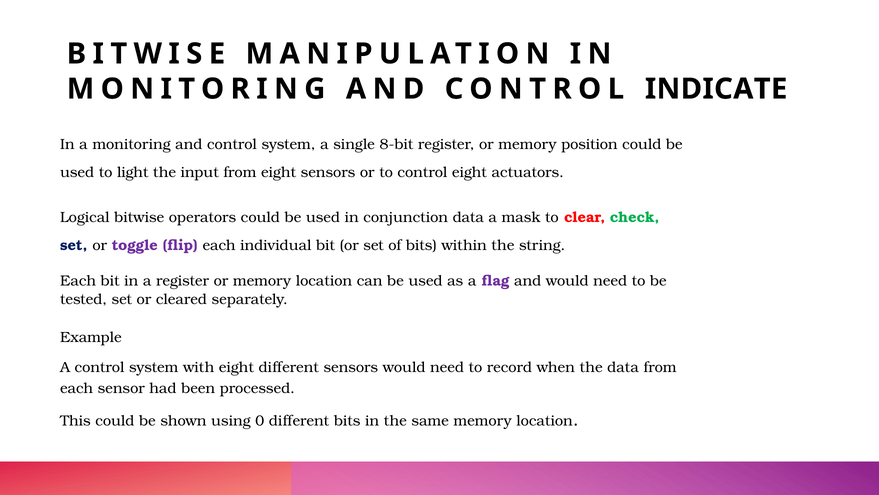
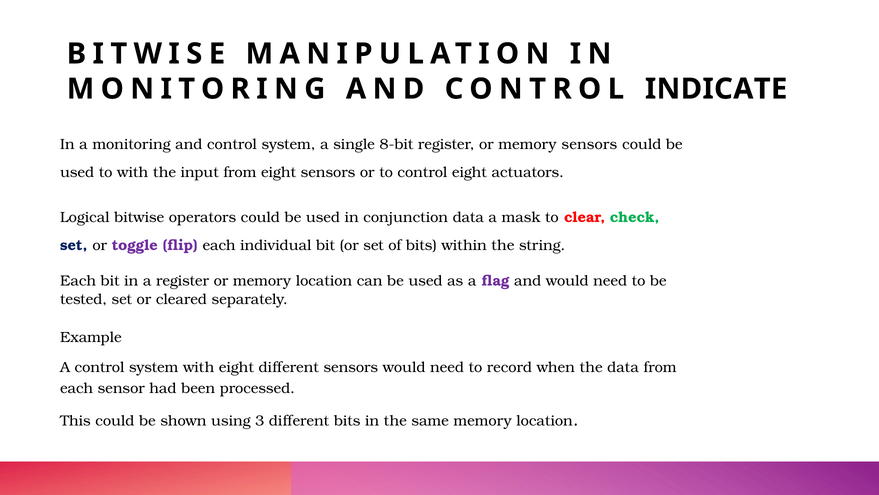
memory position: position -> sensors
to light: light -> with
0: 0 -> 3
